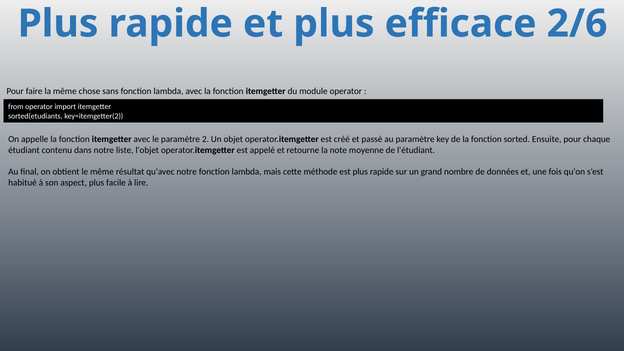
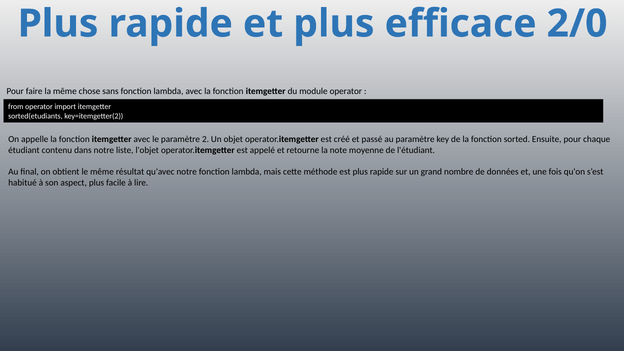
2/6: 2/6 -> 2/0
